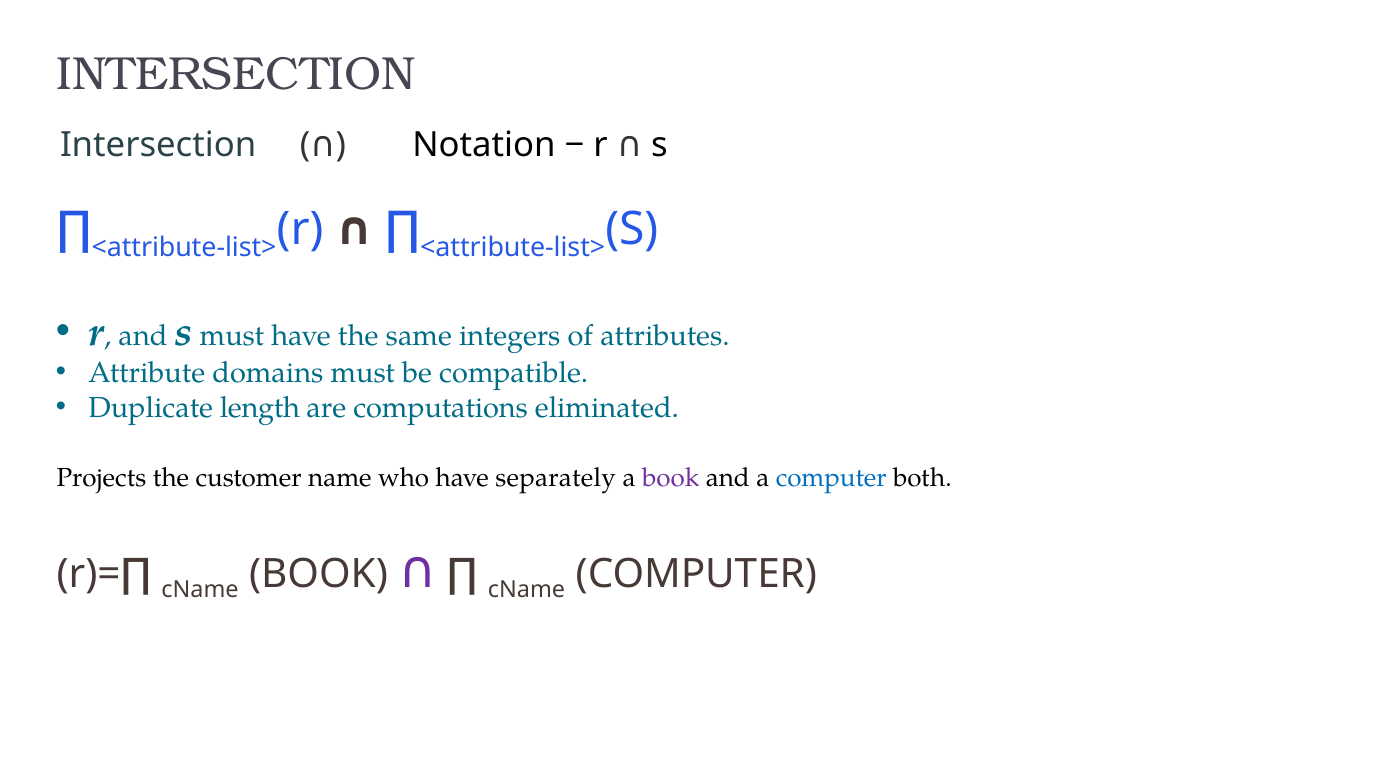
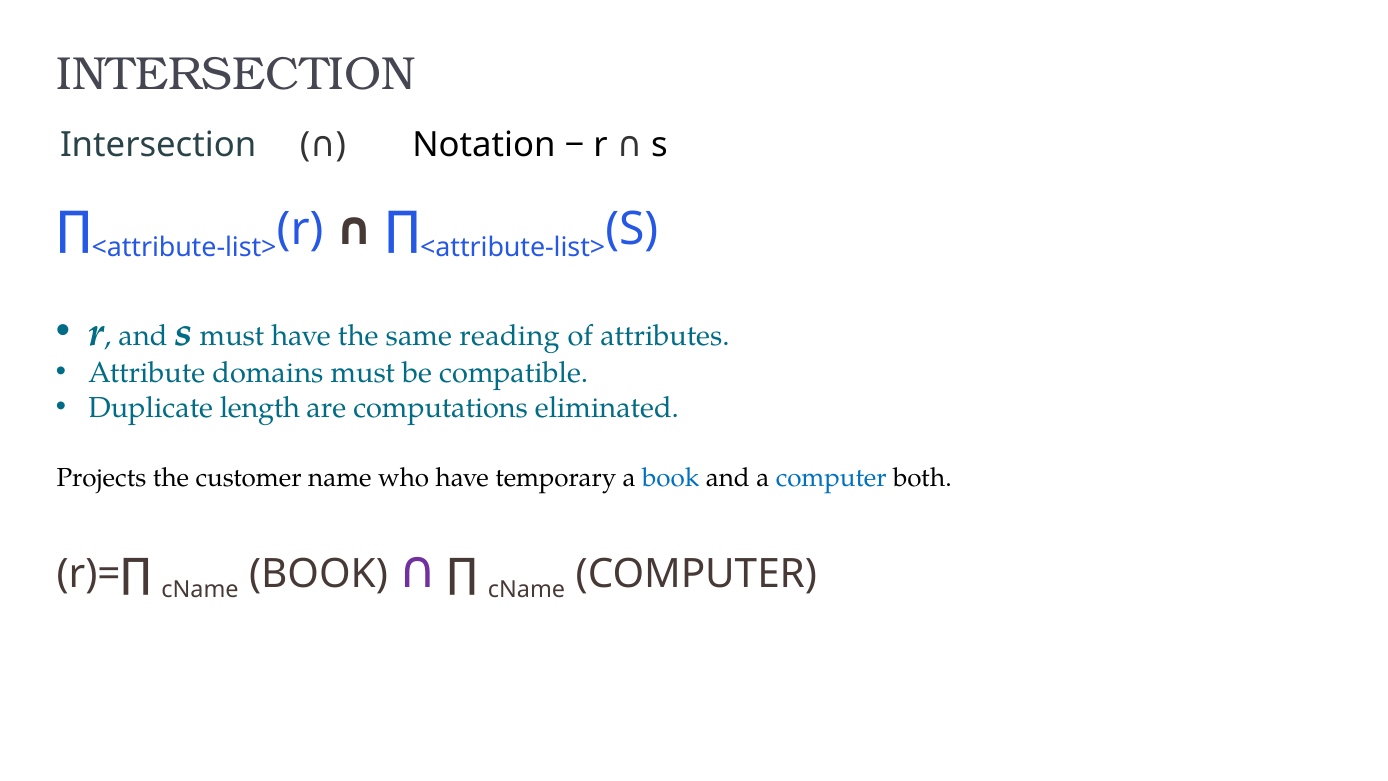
integers: integers -> reading
separately: separately -> temporary
book at (671, 477) colour: purple -> blue
